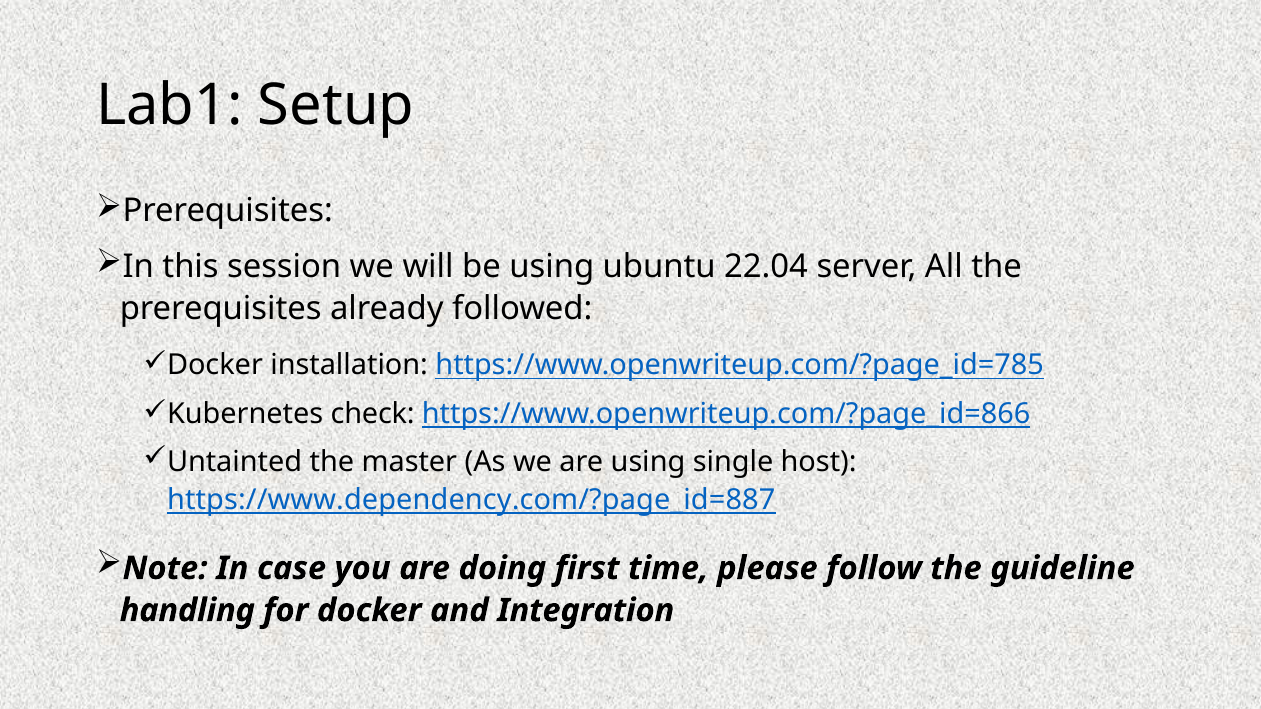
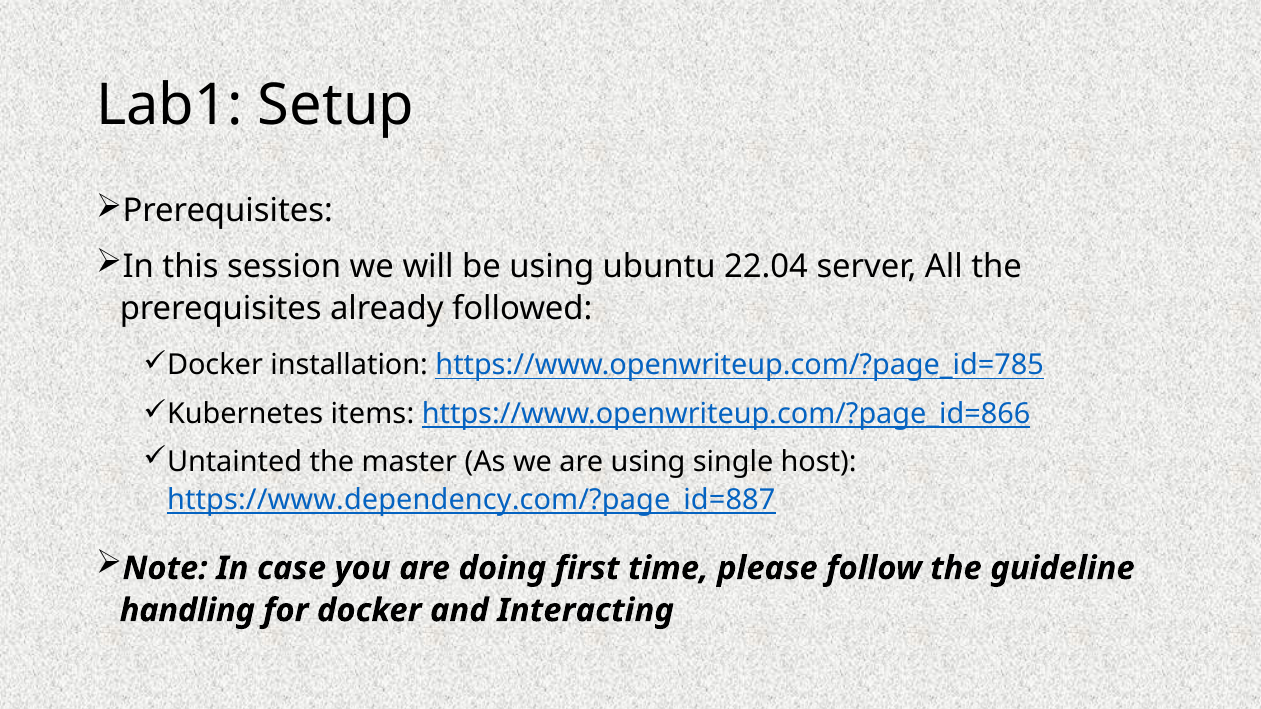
check: check -> items
Integration: Integration -> Interacting
